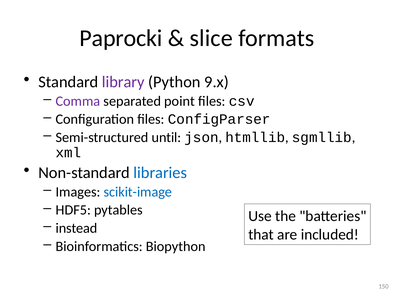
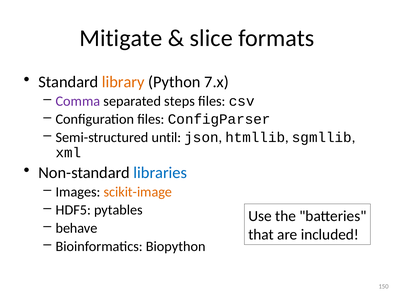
Paprocki: Paprocki -> Mitigate
library colour: purple -> orange
9.x: 9.x -> 7.x
point: point -> steps
scikit-image colour: blue -> orange
instead: instead -> behave
